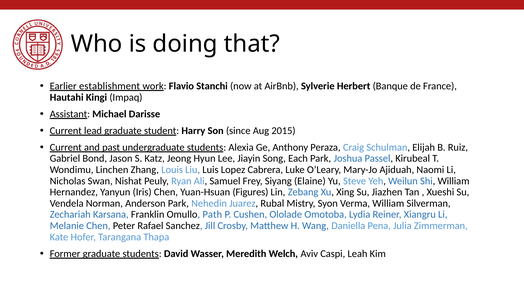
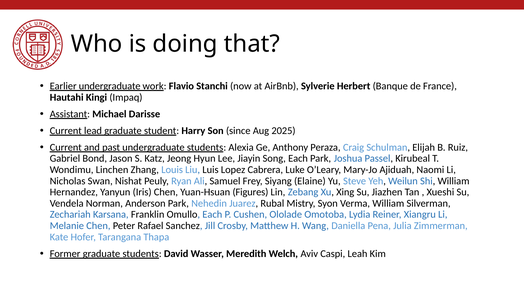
Earlier establishment: establishment -> undergraduate
2015: 2015 -> 2025
Omullo Path: Path -> Each
